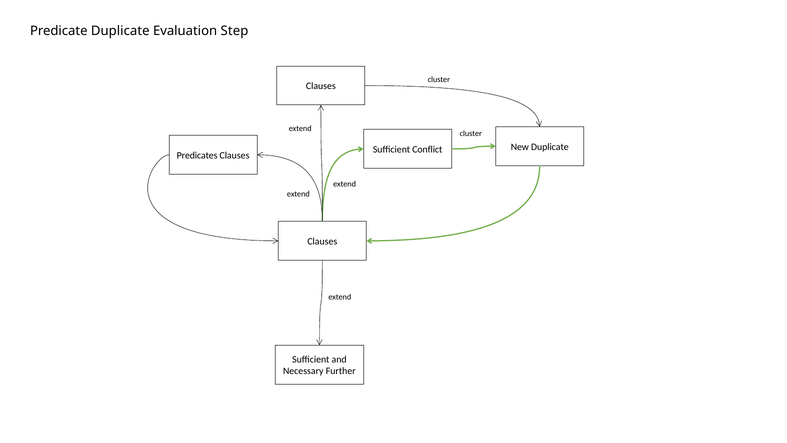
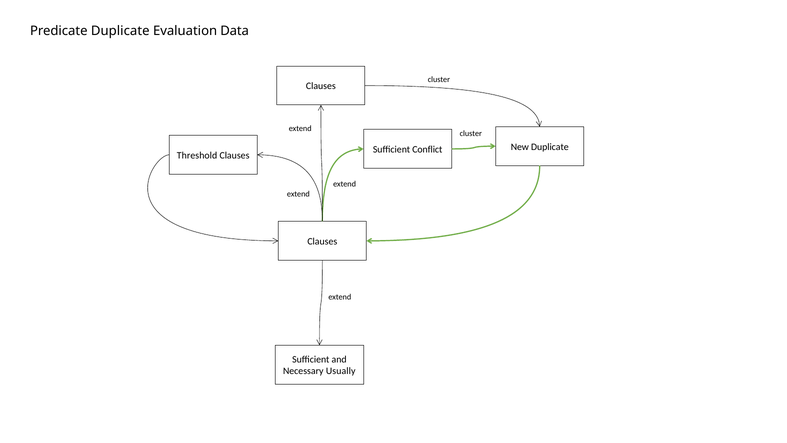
Step: Step -> Data
Predicates: Predicates -> Threshold
Further: Further -> Usually
